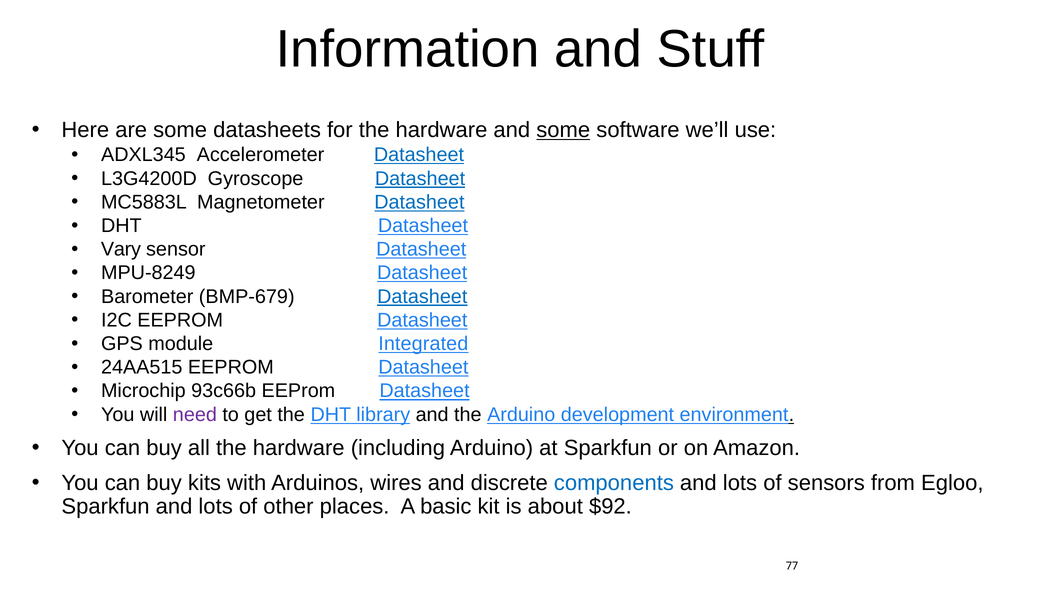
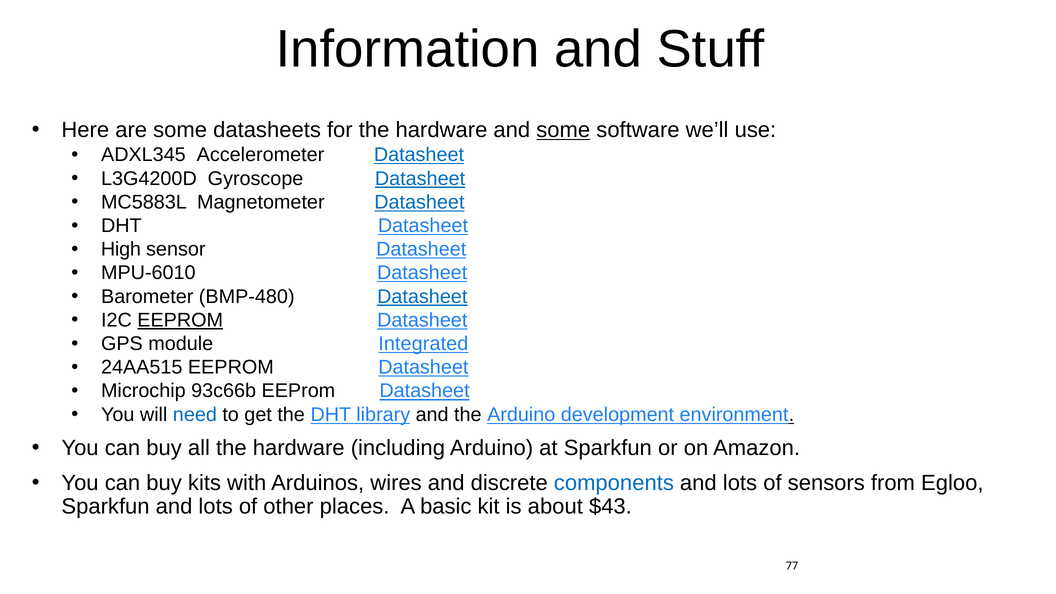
Vary: Vary -> High
MPU-8249: MPU-8249 -> MPU-6010
BMP-679: BMP-679 -> BMP-480
EEPROM at (180, 320) underline: none -> present
need colour: purple -> blue
$92: $92 -> $43
